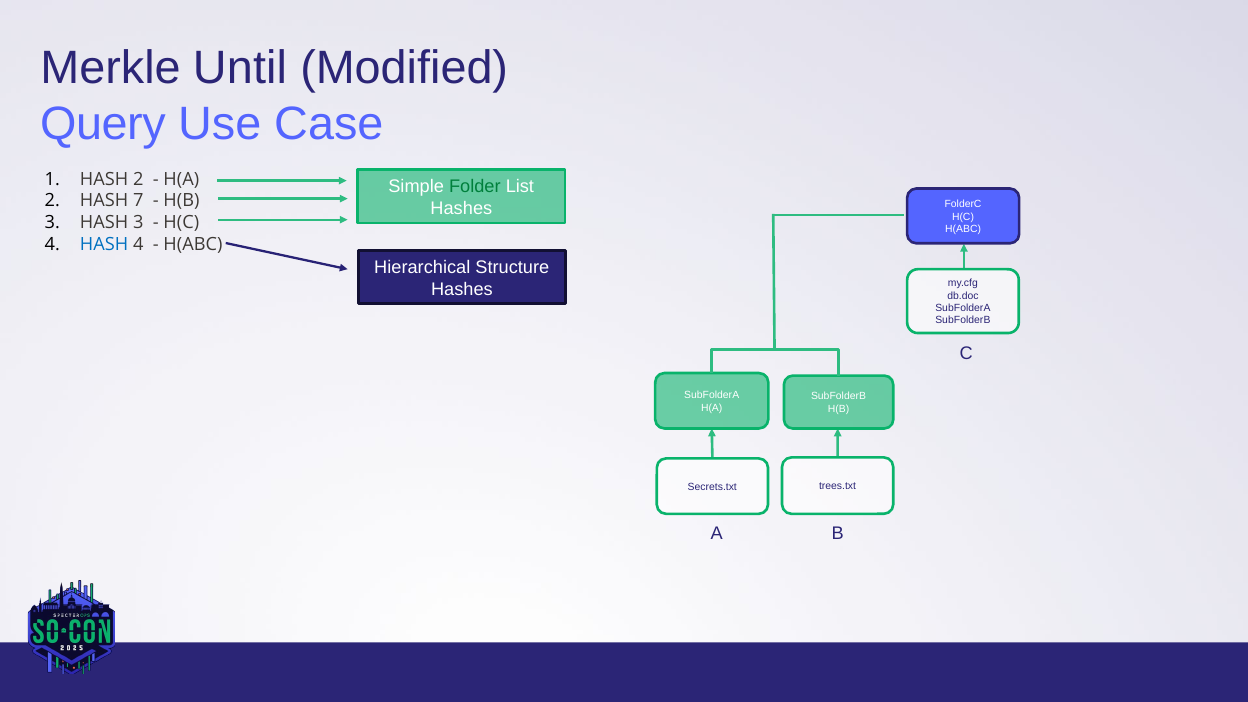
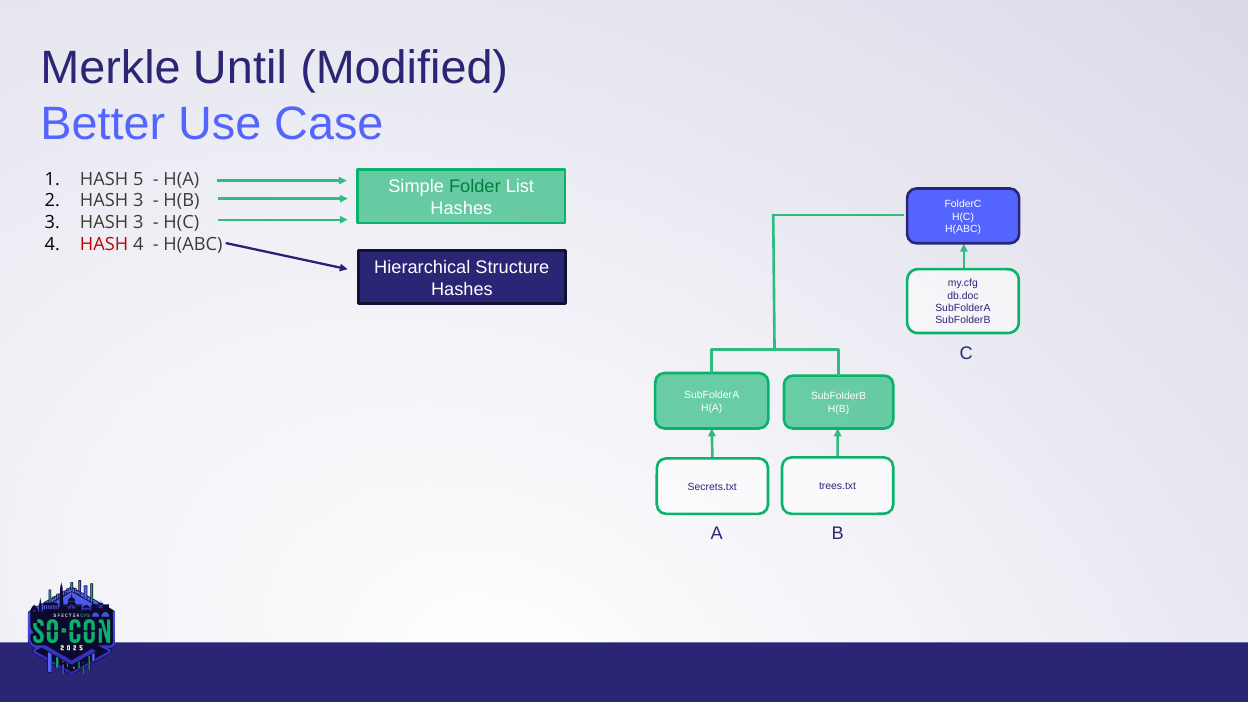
Query: Query -> Better
HASH 2: 2 -> 5
2 HASH 7: 7 -> 3
HASH at (104, 245) colour: blue -> red
